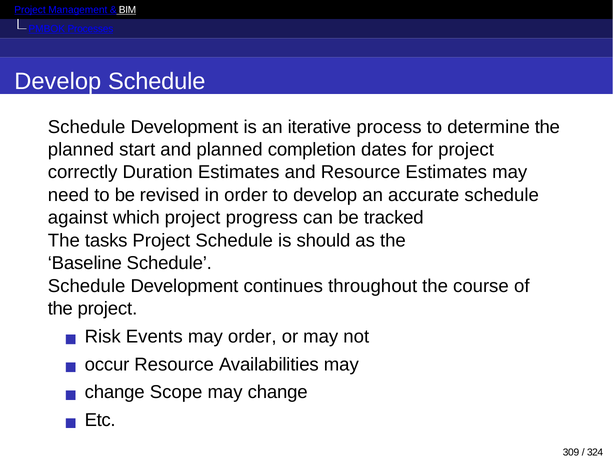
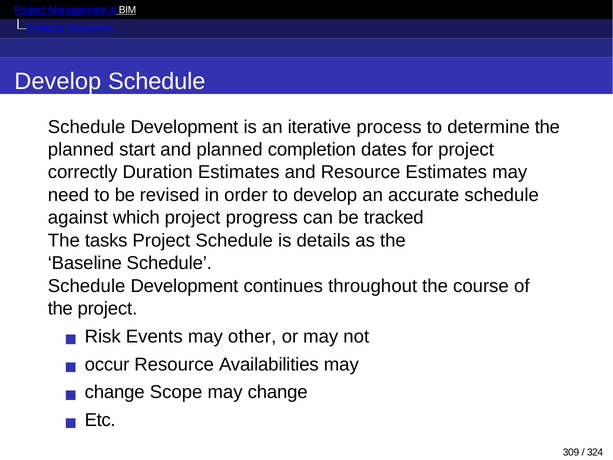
should: should -> details
may order: order -> other
